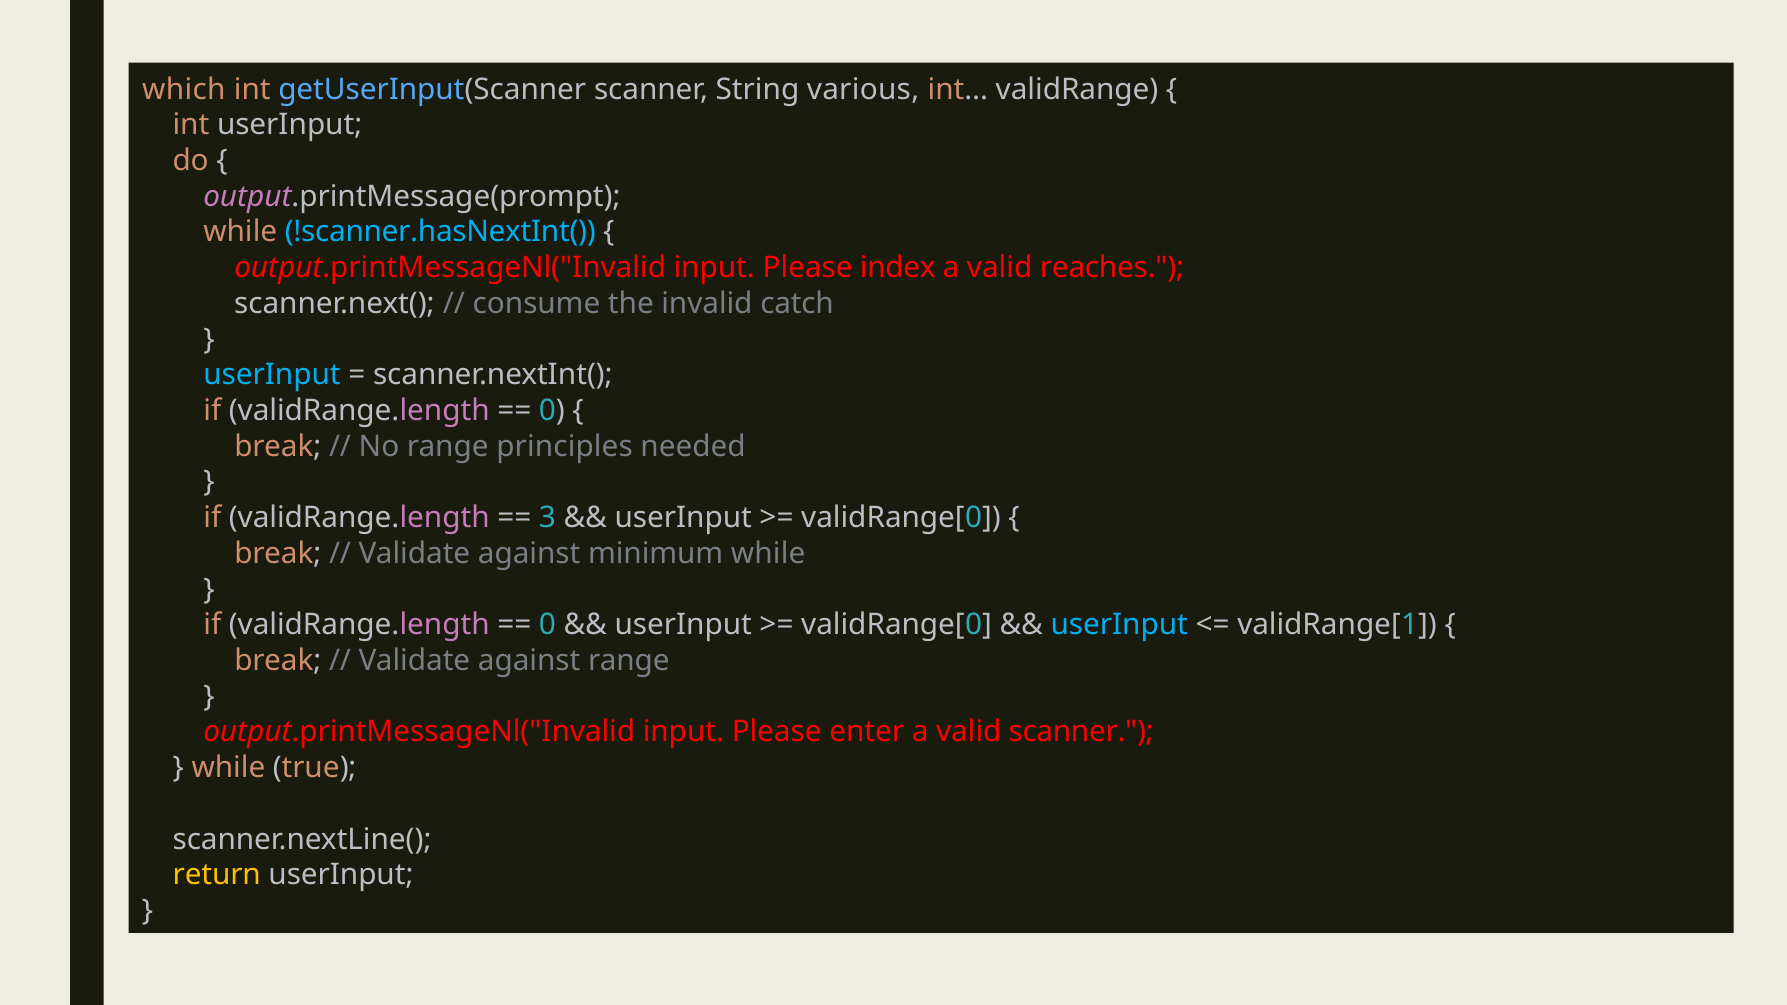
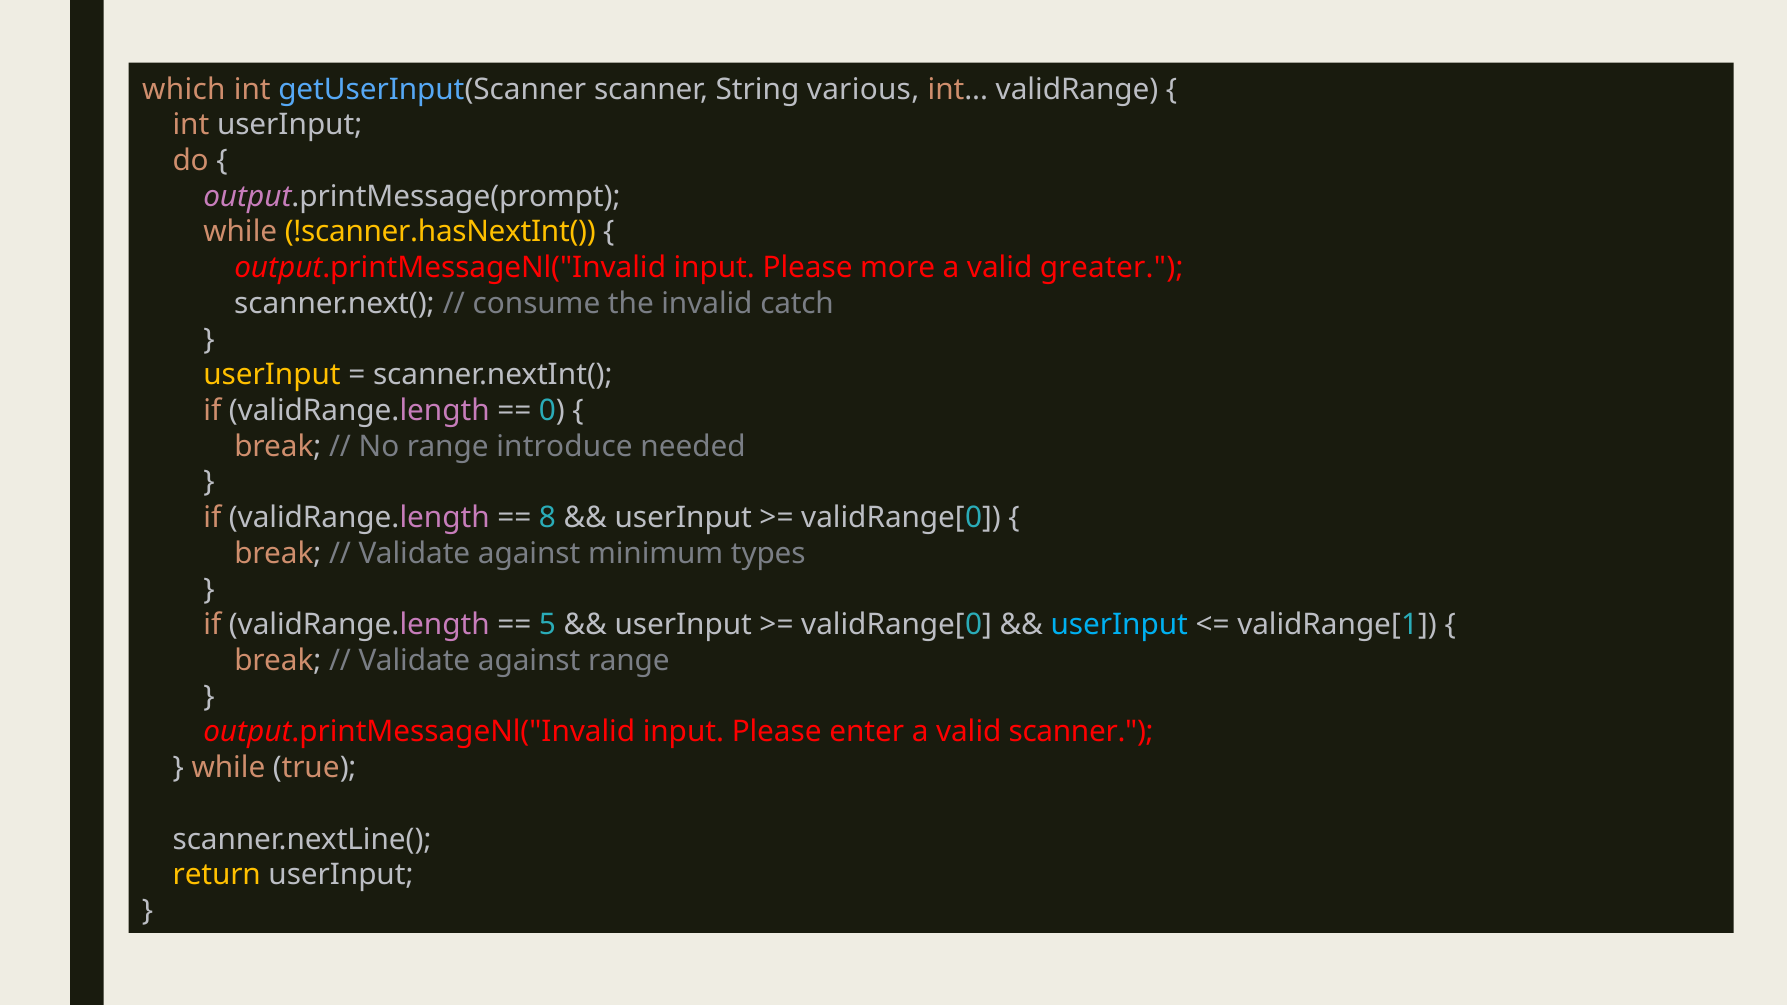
!scanner.hasNextInt( colour: light blue -> yellow
index: index -> more
reaches: reaches -> greater
userInput at (272, 375) colour: light blue -> yellow
principles: principles -> introduce
3: 3 -> 8
minimum while: while -> types
0 at (547, 625): 0 -> 5
